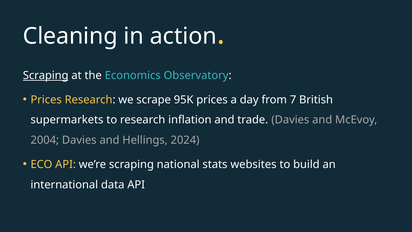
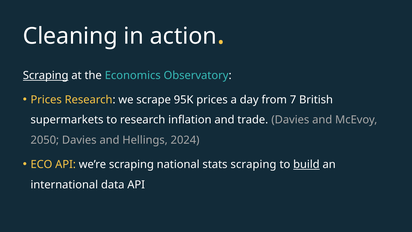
2004: 2004 -> 2050
stats websites: websites -> scraping
build underline: none -> present
